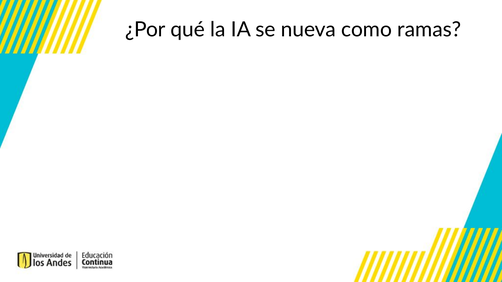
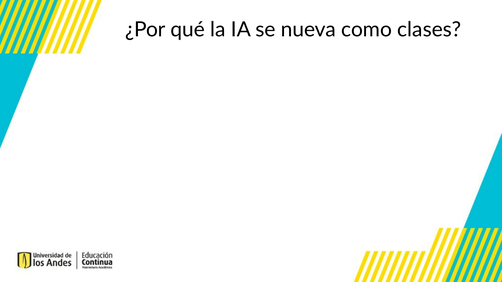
ramas: ramas -> clases
